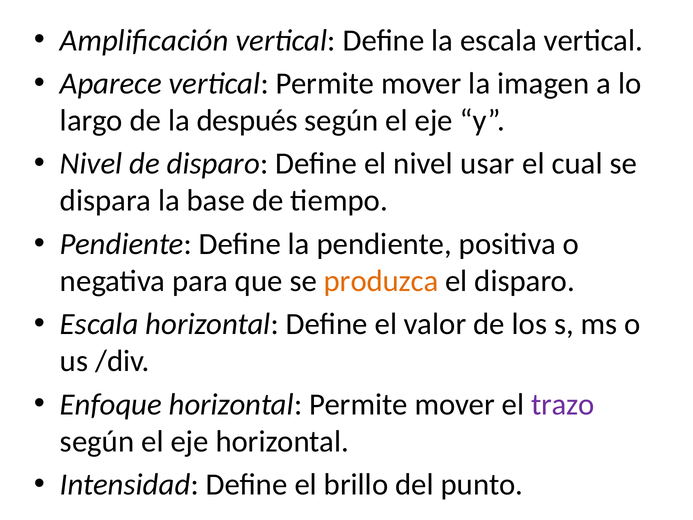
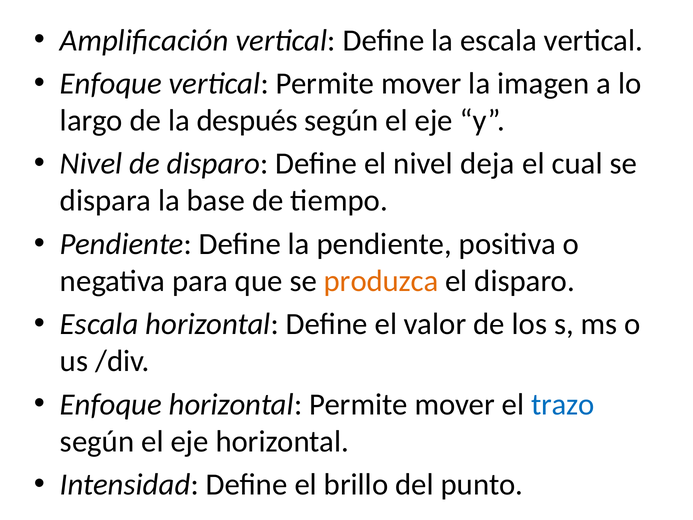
Aparece at (111, 84): Aparece -> Enfoque
usar: usar -> deja
trazo colour: purple -> blue
